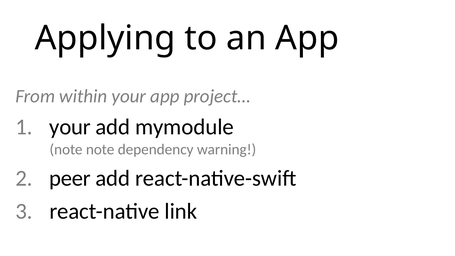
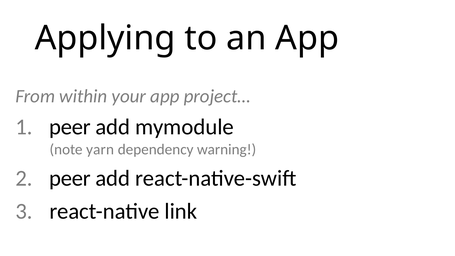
your at (70, 127): your -> peer
note note: note -> yarn
